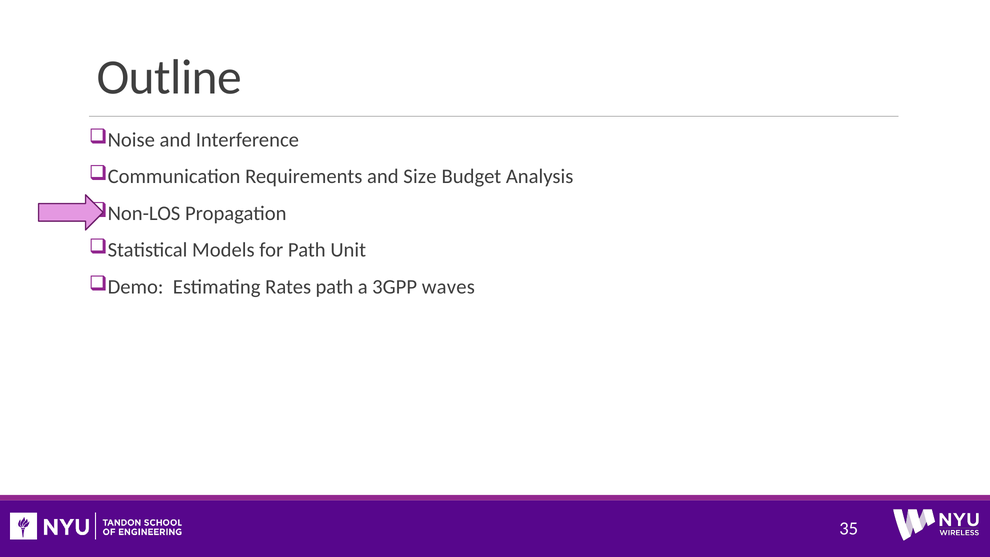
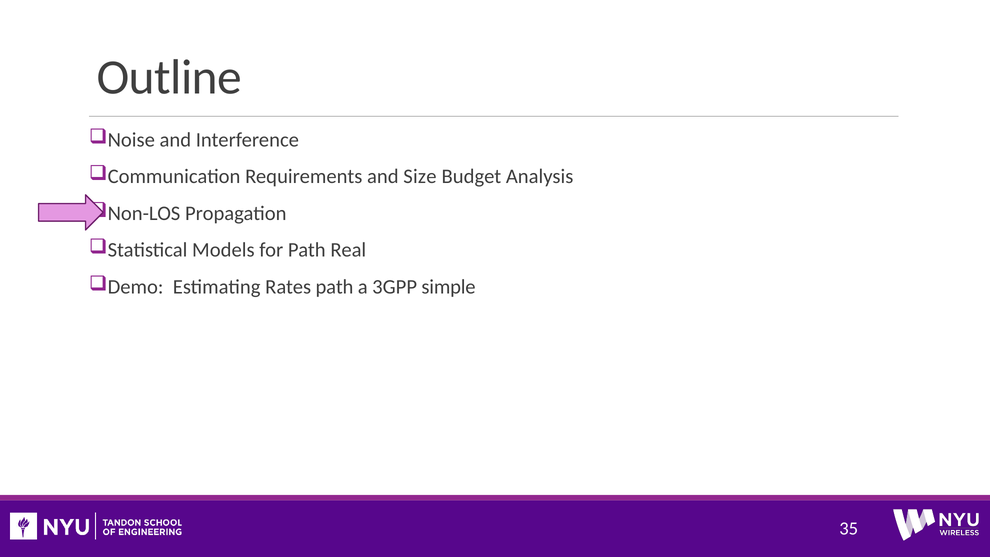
Unit: Unit -> Real
waves: waves -> simple
